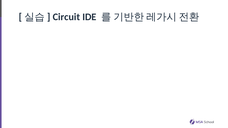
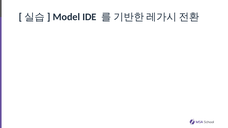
Circuit: Circuit -> Model
